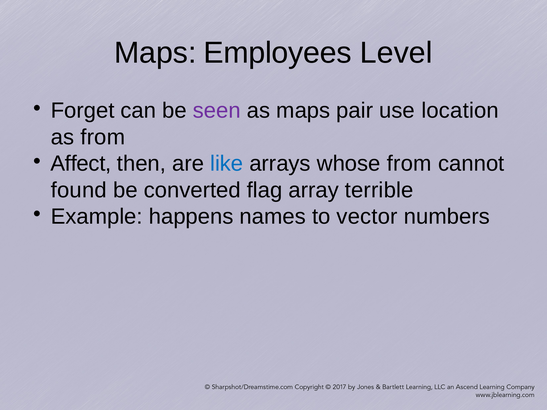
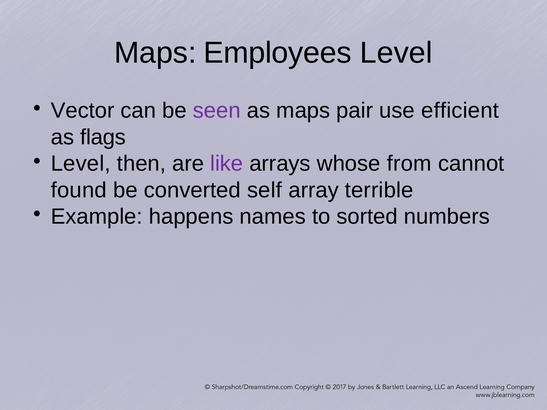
Forget: Forget -> Vector
location: location -> efficient
as from: from -> flags
Affect at (81, 164): Affect -> Level
like colour: blue -> purple
flag: flag -> self
vector: vector -> sorted
